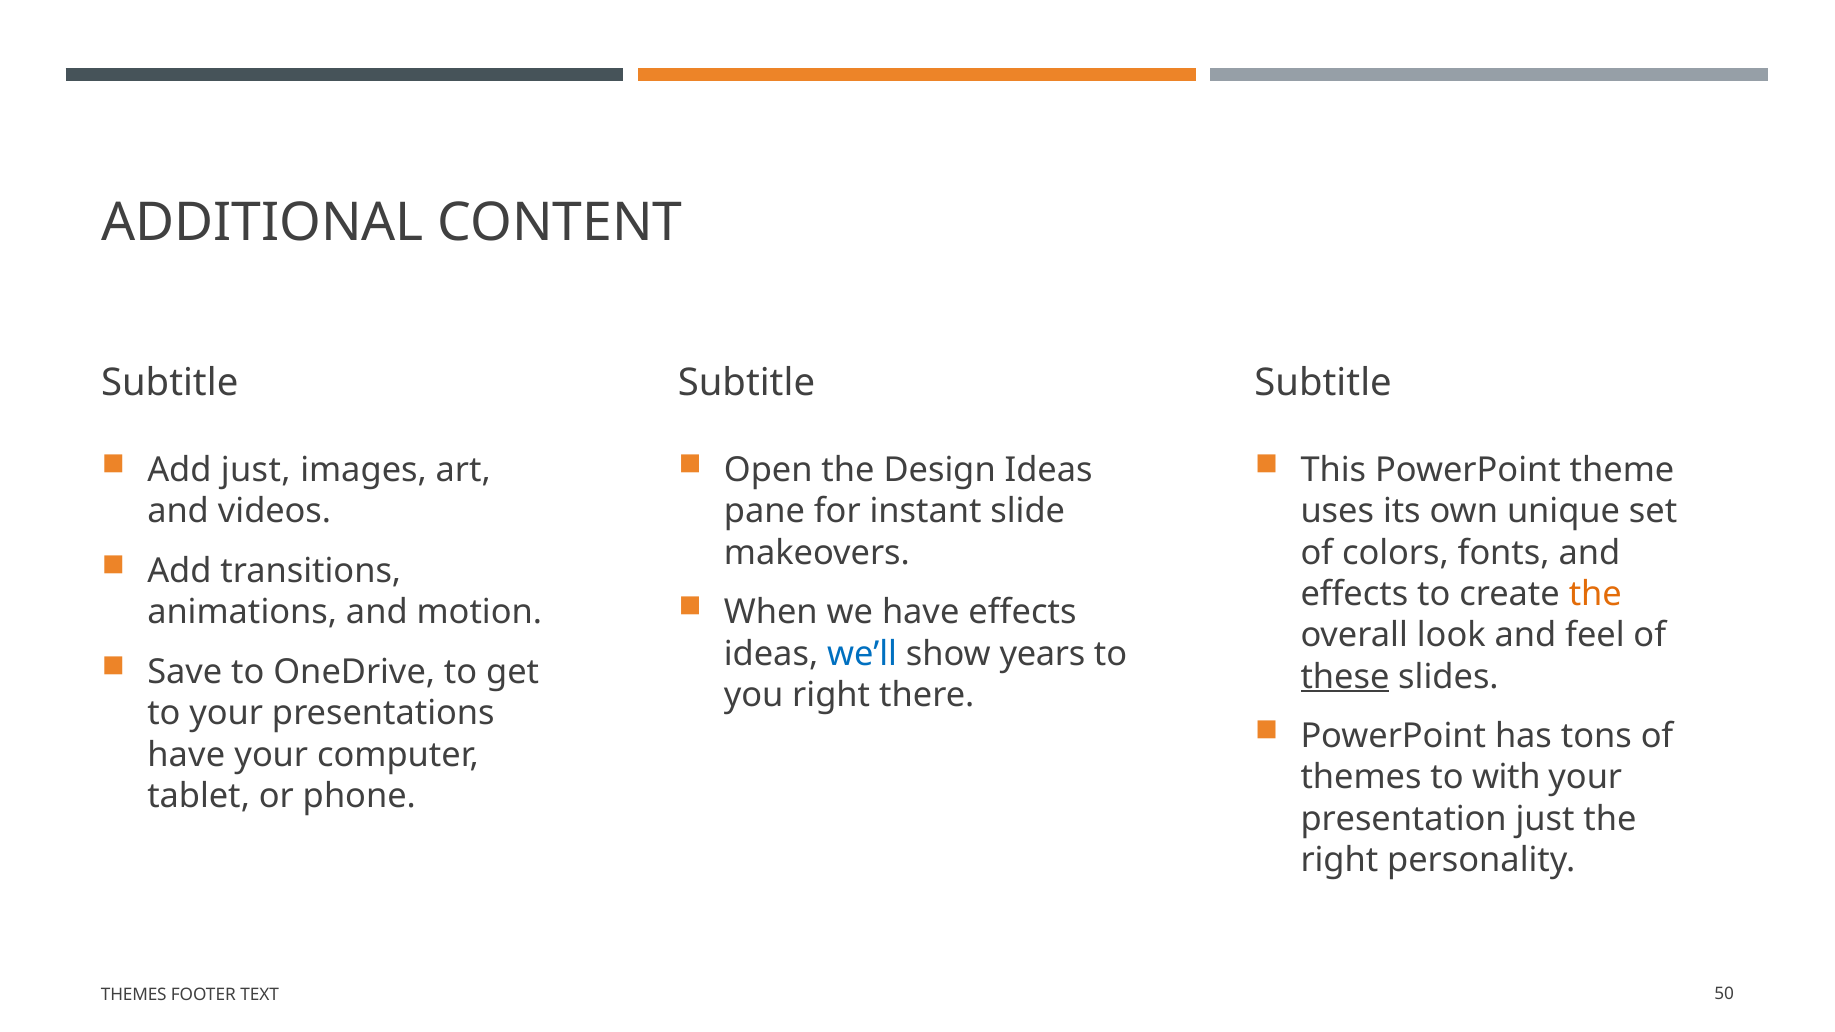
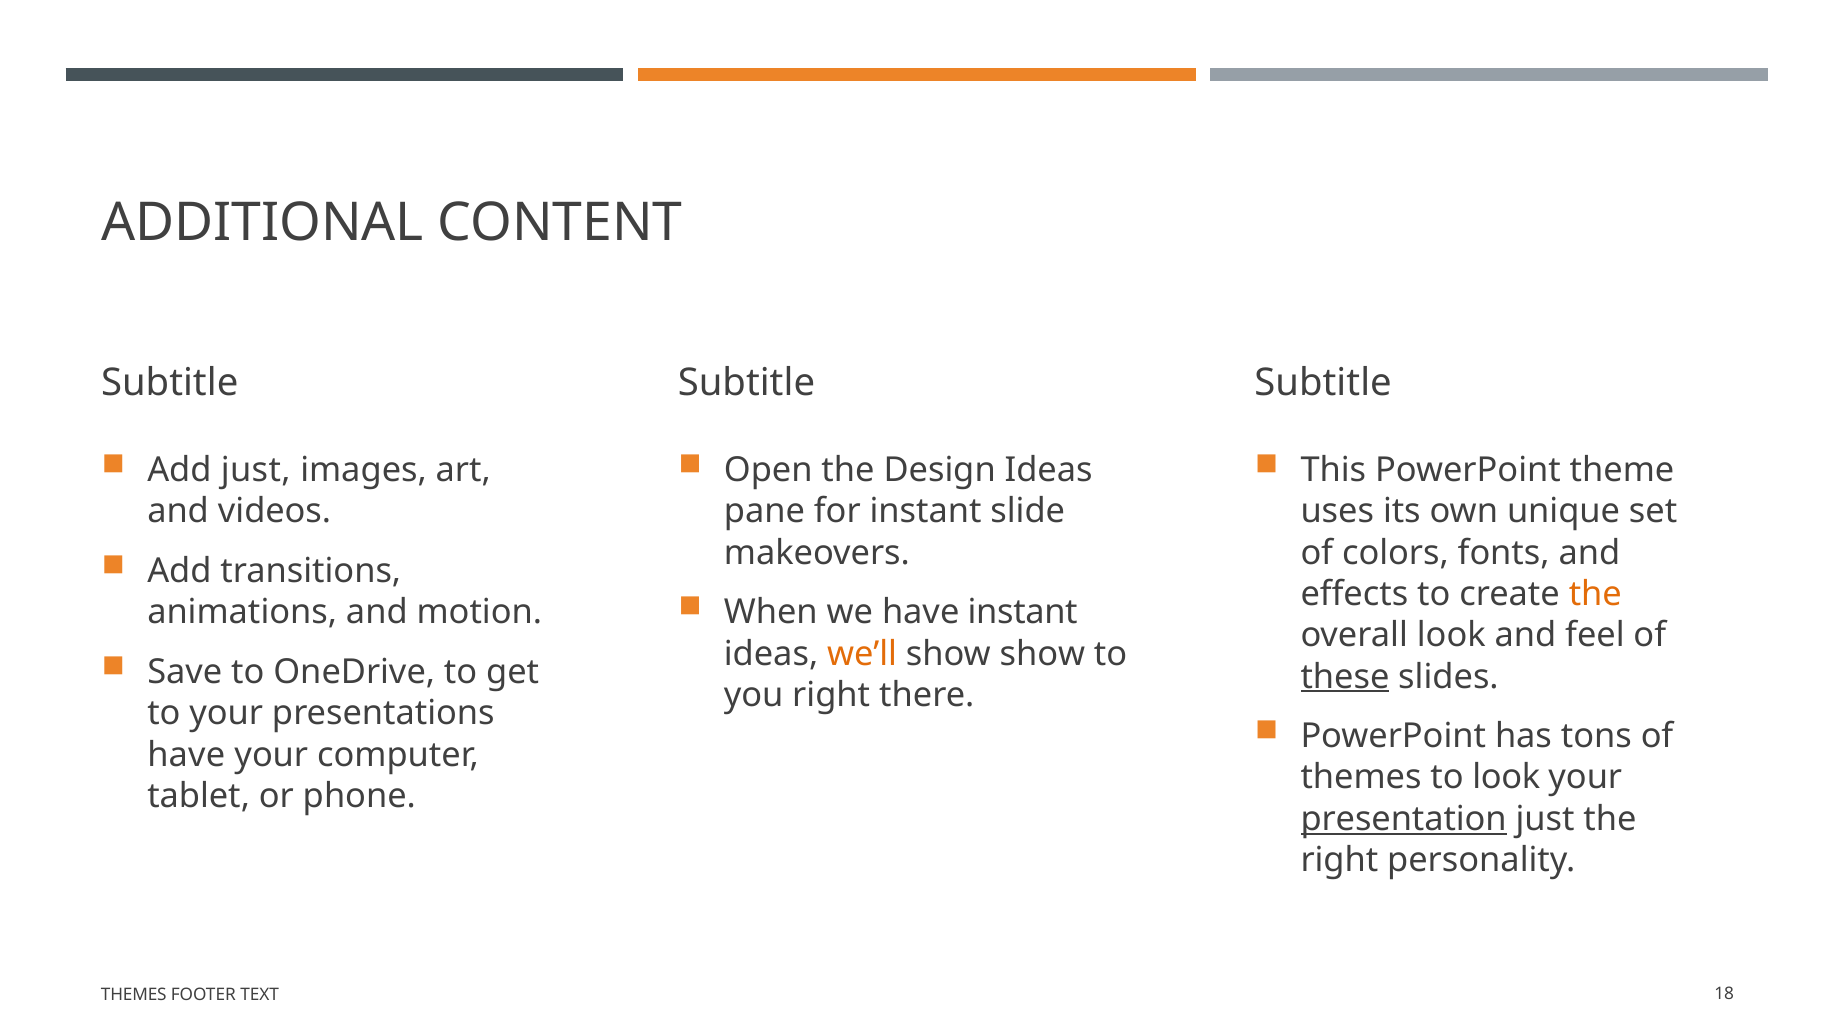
have effects: effects -> instant
we’ll colour: blue -> orange
show years: years -> show
to with: with -> look
presentation underline: none -> present
50: 50 -> 18
